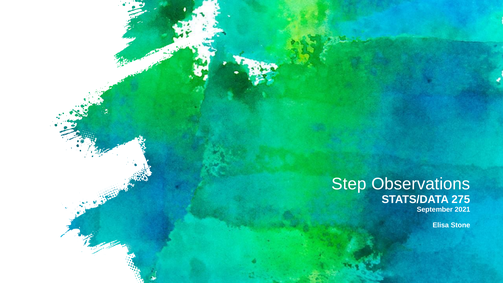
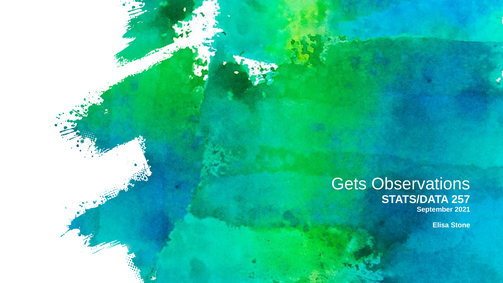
Step: Step -> Gets
275: 275 -> 257
